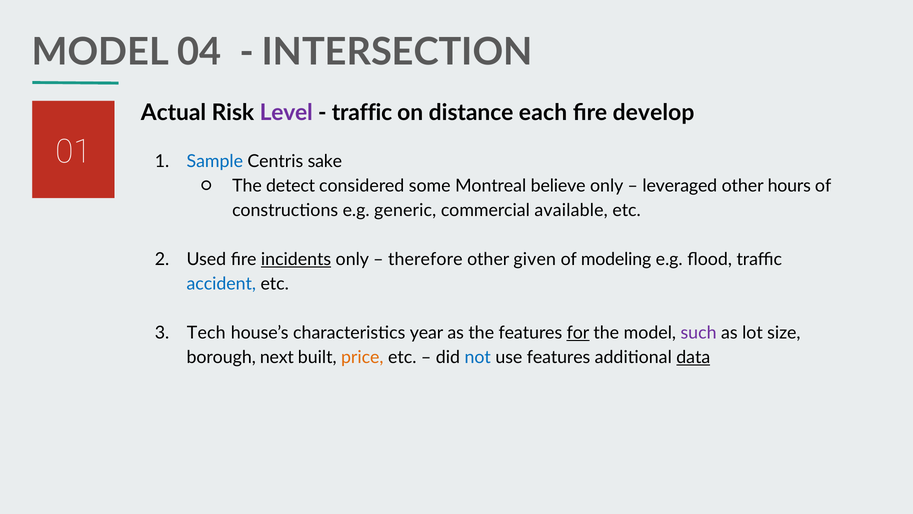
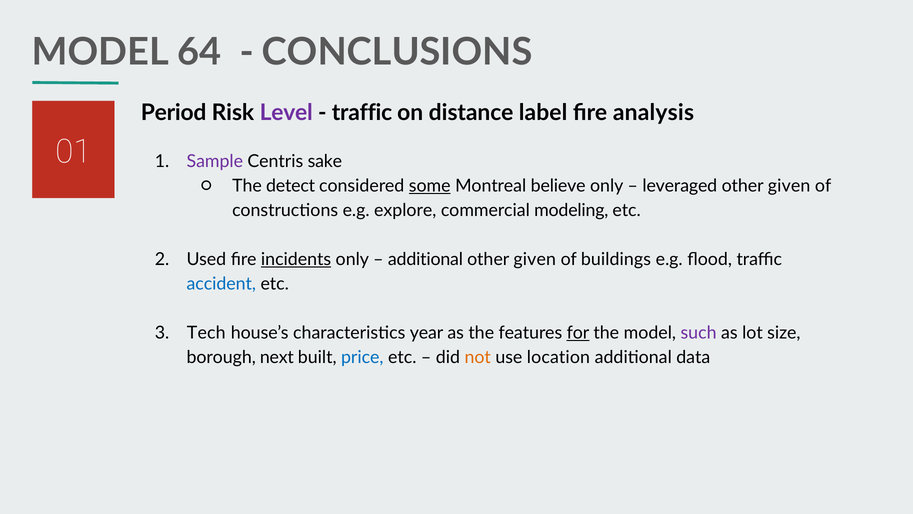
04: 04 -> 64
INTERSECTION: INTERSECTION -> CONCLUSIONS
Actual: Actual -> Period
each: each -> label
develop: develop -> analysis
Sample colour: blue -> purple
some underline: none -> present
hours at (789, 186): hours -> given
generic: generic -> explore
available: available -> modeling
therefore at (425, 259): therefore -> additional
modeling: modeling -> buildings
price colour: orange -> blue
not colour: blue -> orange
use features: features -> location
data underline: present -> none
